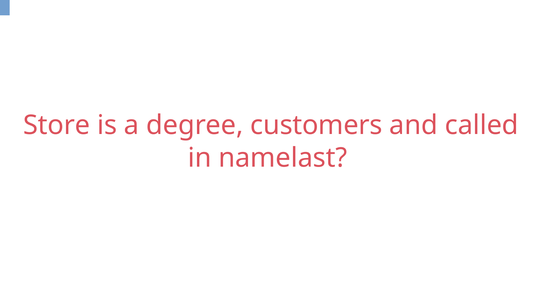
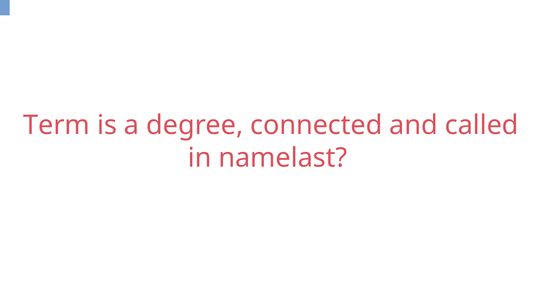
Store: Store -> Term
customers: customers -> connected
